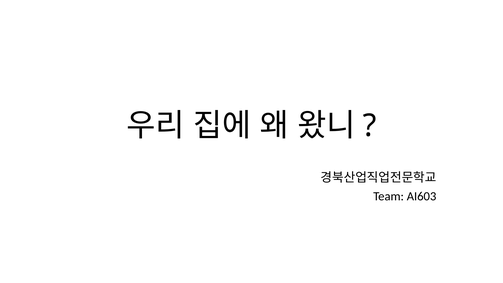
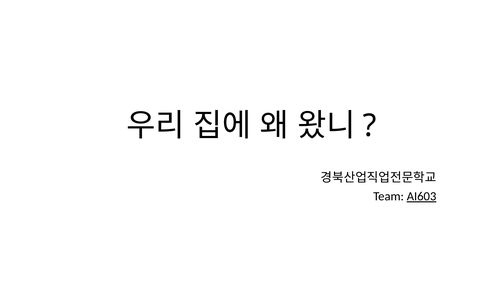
AI603 underline: none -> present
